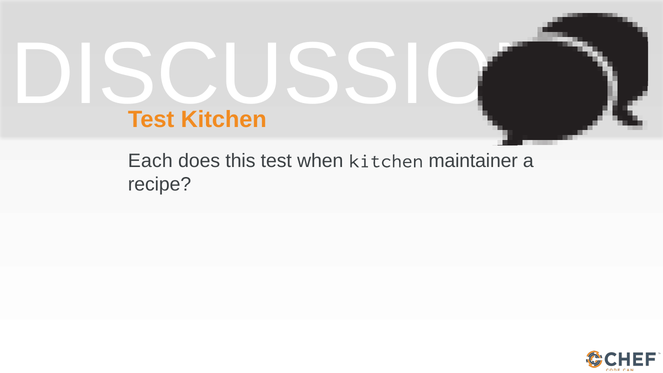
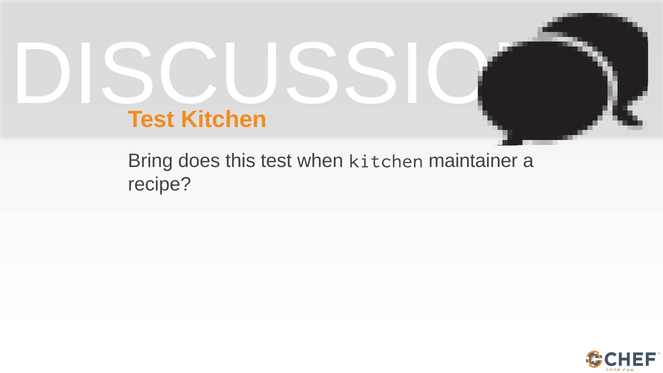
Each: Each -> Bring
